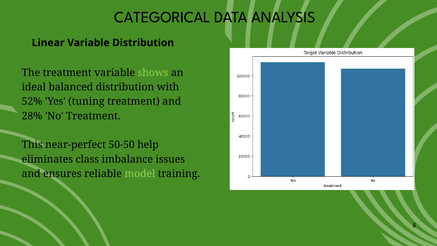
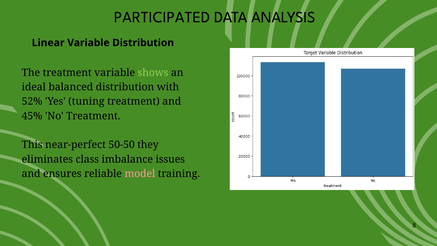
CATEGORICAL: CATEGORICAL -> PARTICIPATED
28%: 28% -> 45%
help: help -> they
model colour: light green -> pink
